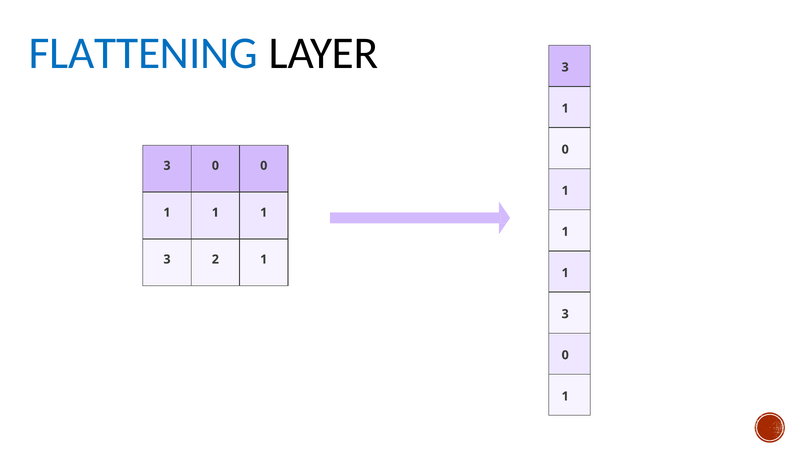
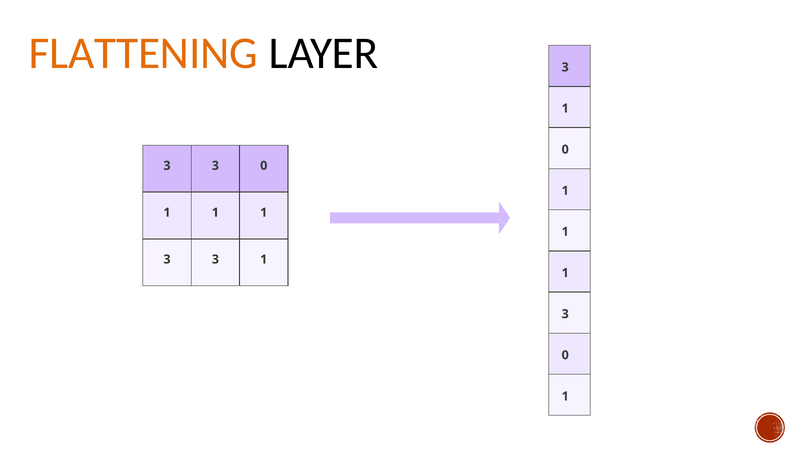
FLATTENING colour: blue -> orange
0 at (215, 166): 0 -> 3
2 at (215, 259): 2 -> 3
